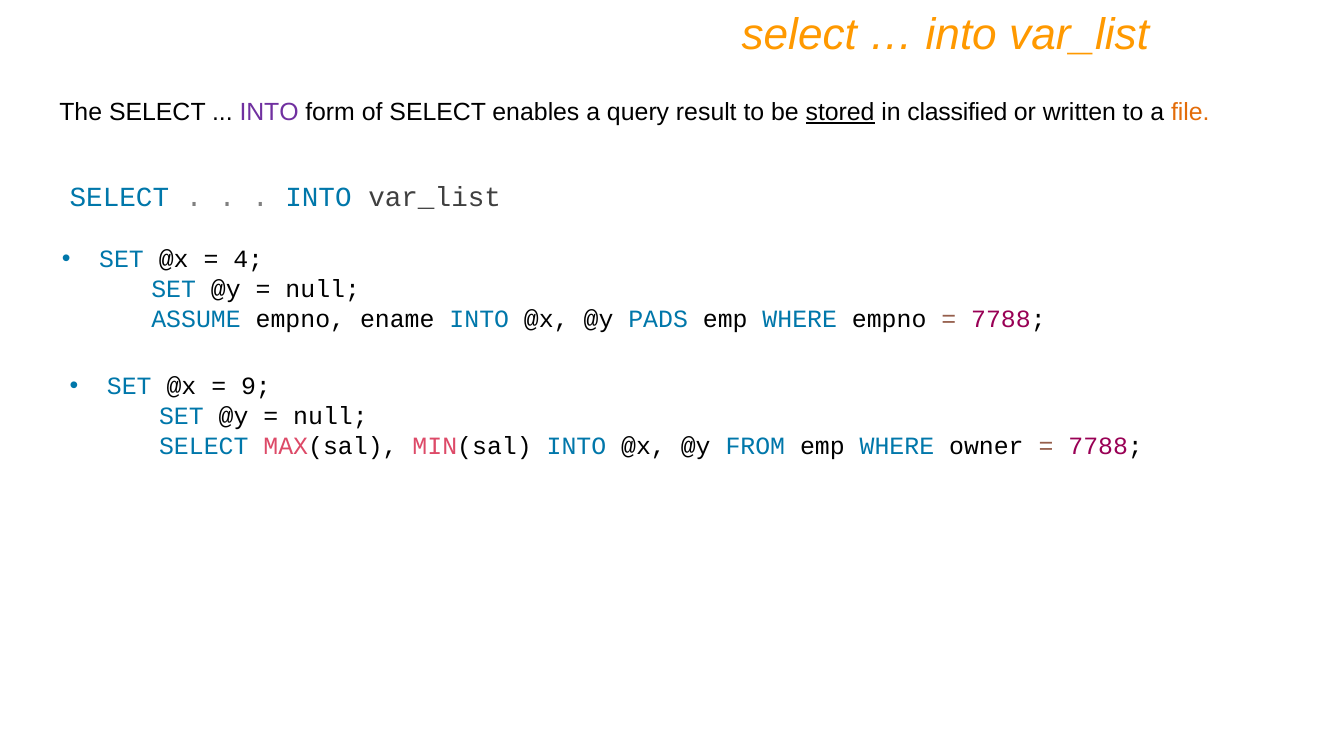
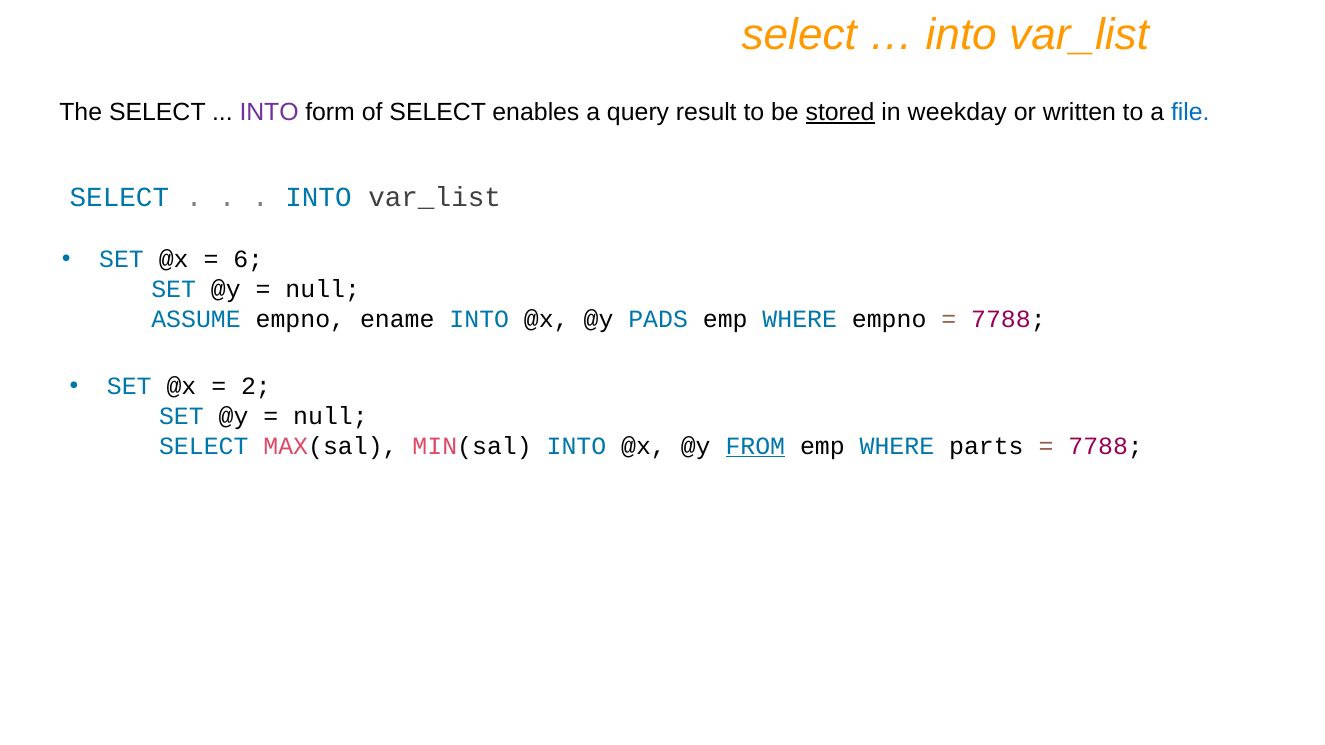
classified: classified -> weekday
file colour: orange -> blue
4: 4 -> 6
9: 9 -> 2
FROM underline: none -> present
owner: owner -> parts
